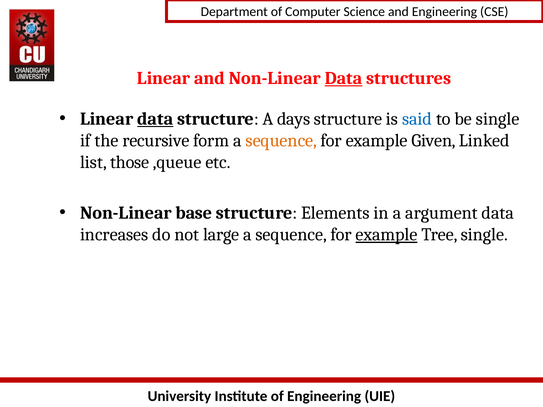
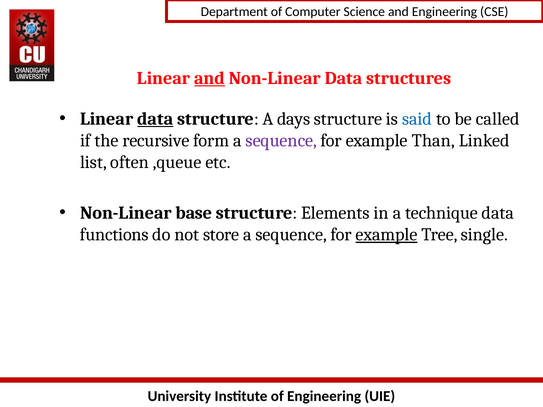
and at (210, 78) underline: none -> present
Data at (343, 78) underline: present -> none
be single: single -> called
sequence at (281, 141) colour: orange -> purple
Given: Given -> Than
those: those -> often
argument: argument -> technique
increases: increases -> functions
large: large -> store
